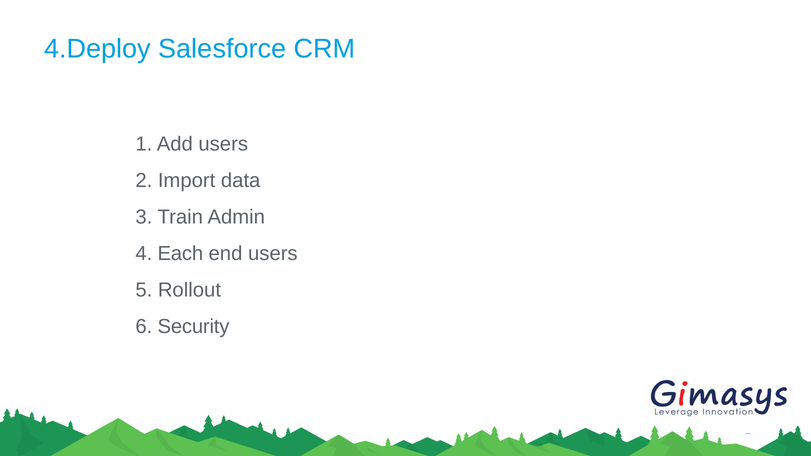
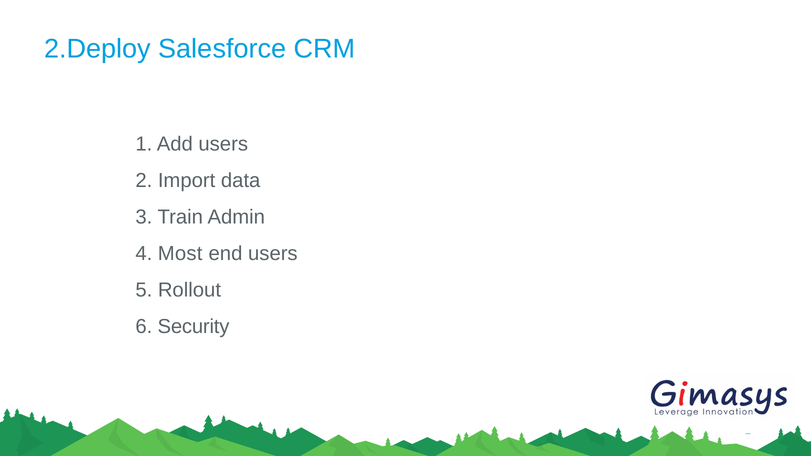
4.Deploy: 4.Deploy -> 2.Deploy
Each: Each -> Most
